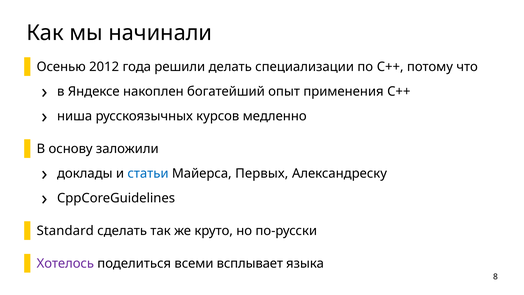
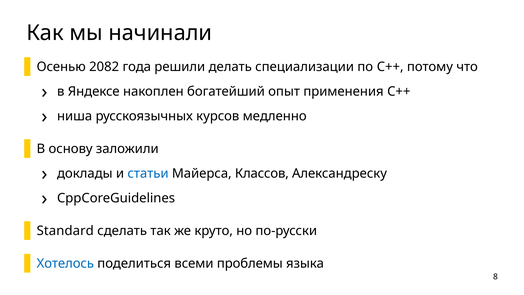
2012: 2012 -> 2082
Первых: Первых -> Классов
Хотелось colour: purple -> blue
всплывает: всплывает -> проблемы
